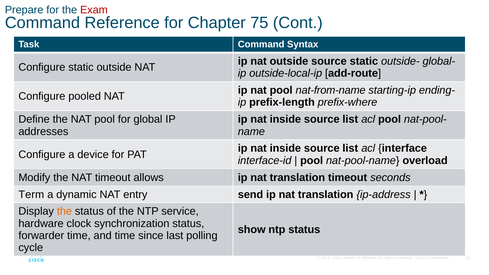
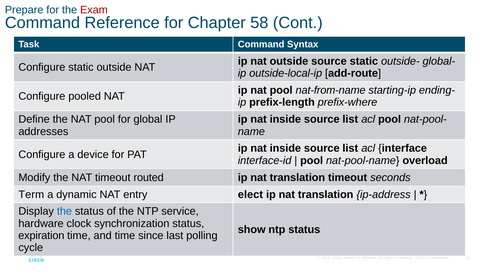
75: 75 -> 58
allows: allows -> routed
send: send -> elect
the at (64, 211) colour: orange -> blue
forwarder: forwarder -> expiration
